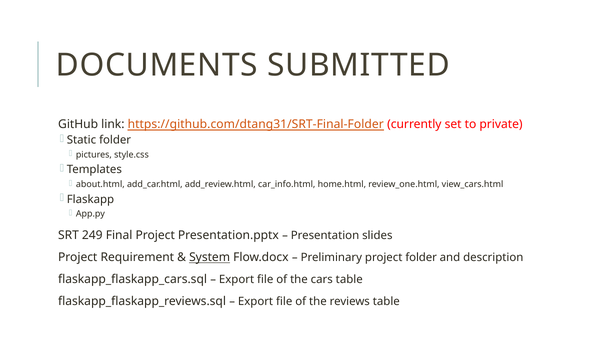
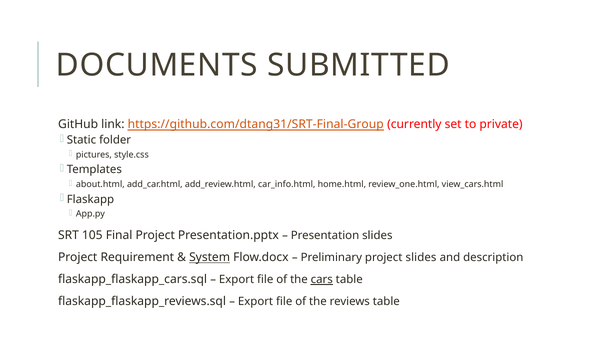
https://github.com/dtang31/SRT-Final-Folder: https://github.com/dtang31/SRT-Final-Folder -> https://github.com/dtang31/SRT-Final-Group
249: 249 -> 105
project folder: folder -> slides
cars underline: none -> present
